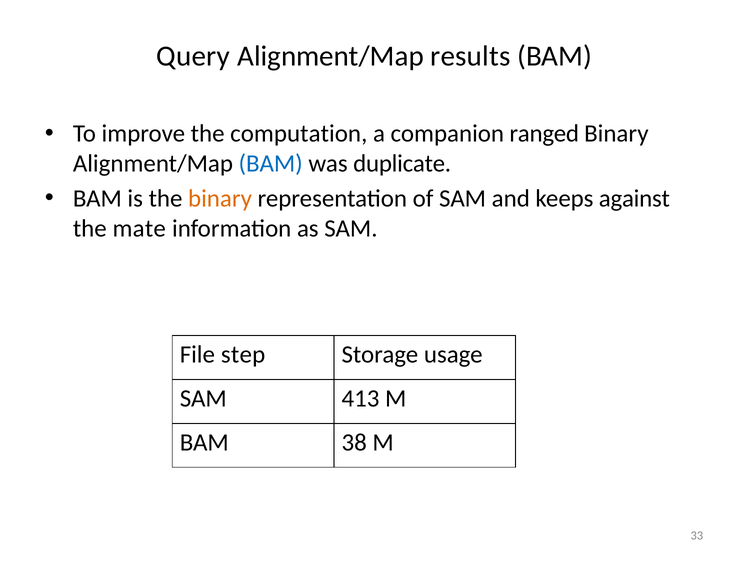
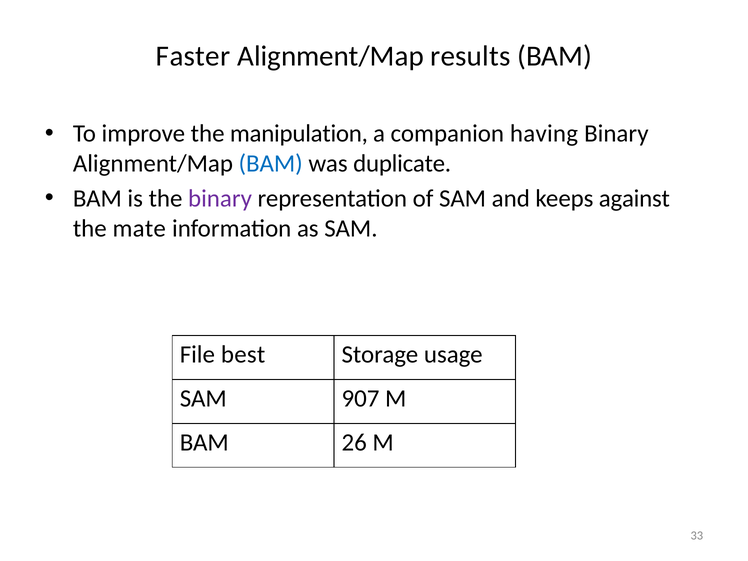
Query: Query -> Faster
computation: computation -> manipulation
ranged: ranged -> having
binary at (220, 199) colour: orange -> purple
step: step -> best
413: 413 -> 907
38: 38 -> 26
